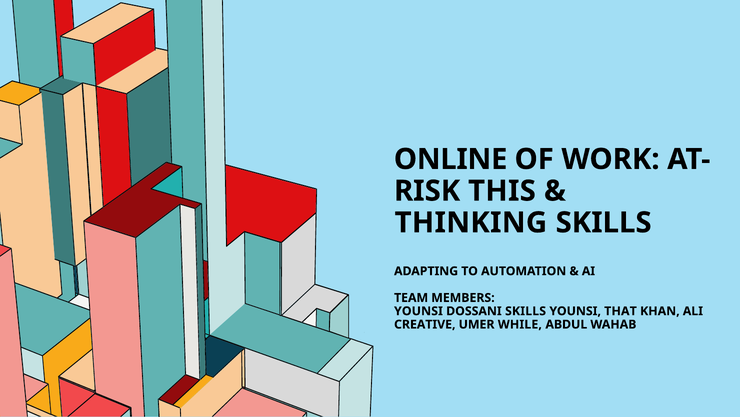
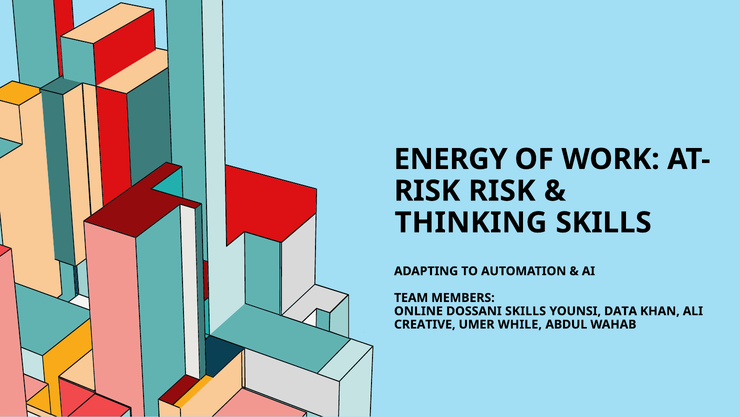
ONLINE: ONLINE -> ENERGY
THIS at (502, 191): THIS -> RISK
YOUNSI at (418, 311): YOUNSI -> ONLINE
THAT: THAT -> DATA
